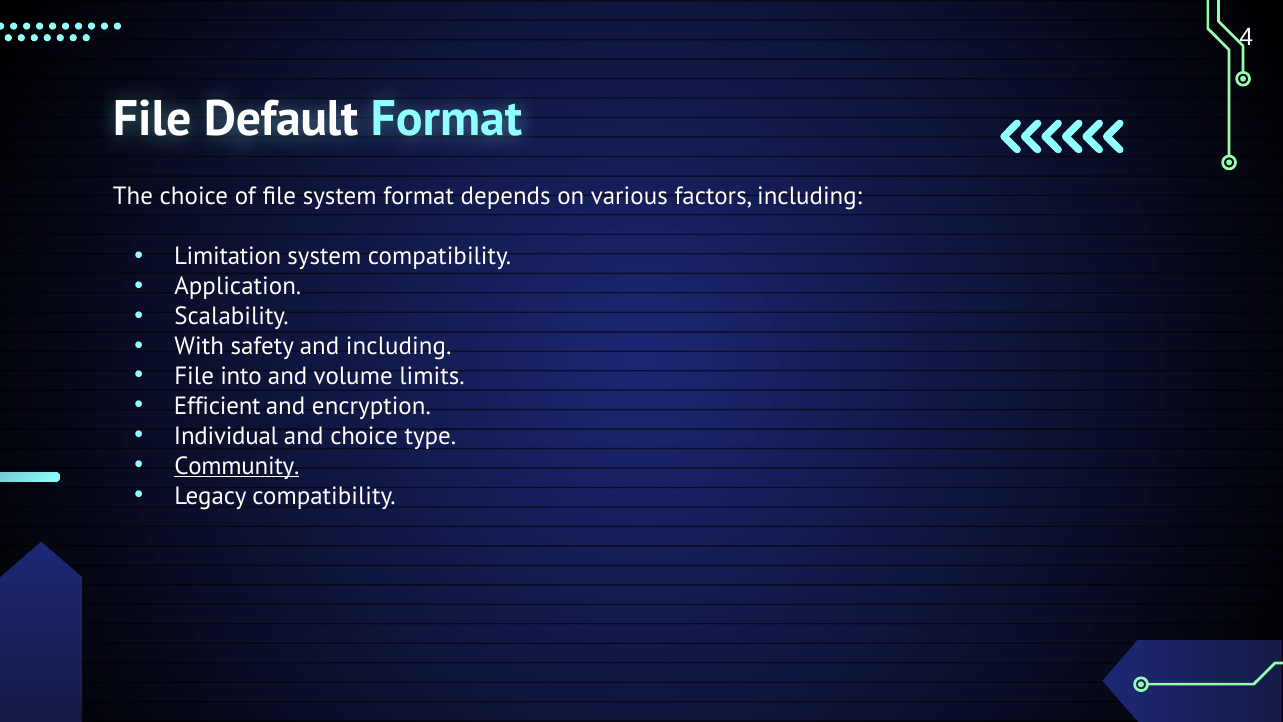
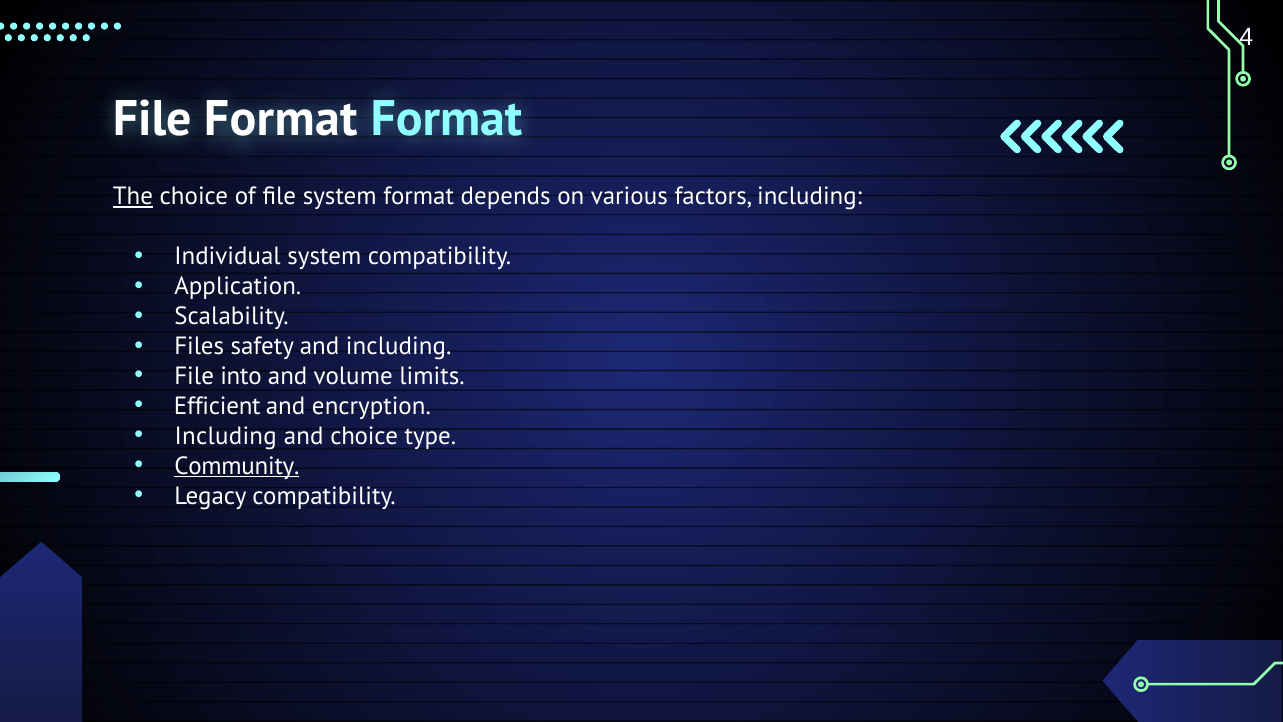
File Default: Default -> Format
The underline: none -> present
Limitation: Limitation -> Individual
With: With -> Files
Individual at (226, 436): Individual -> Including
